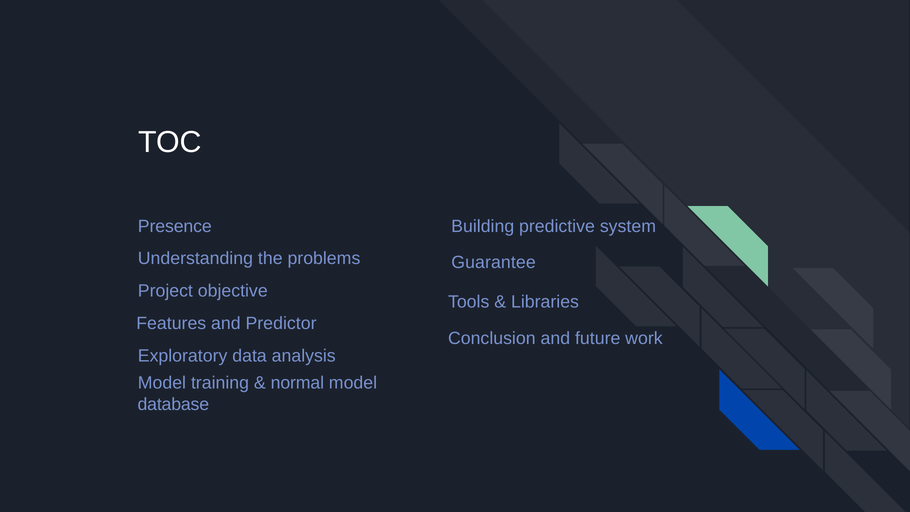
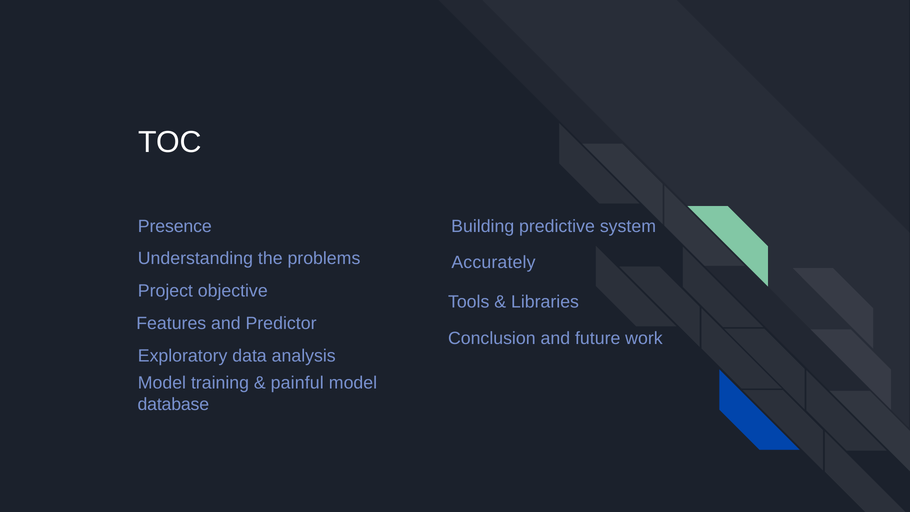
Guarantee: Guarantee -> Accurately
normal: normal -> painful
